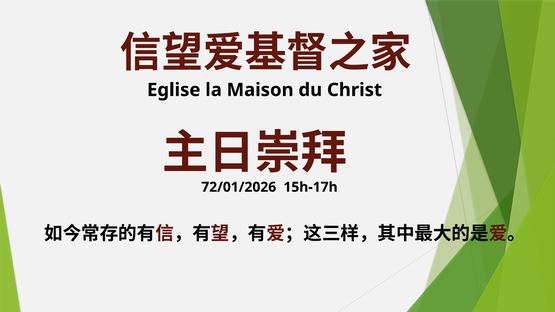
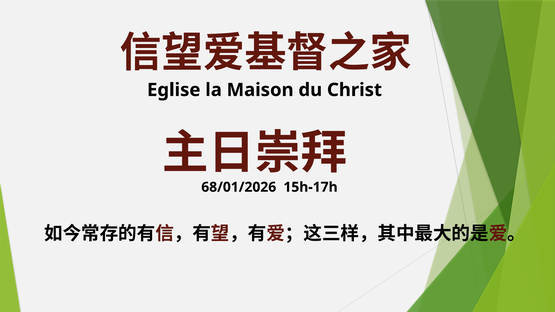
72/01/2026: 72/01/2026 -> 68/01/2026
